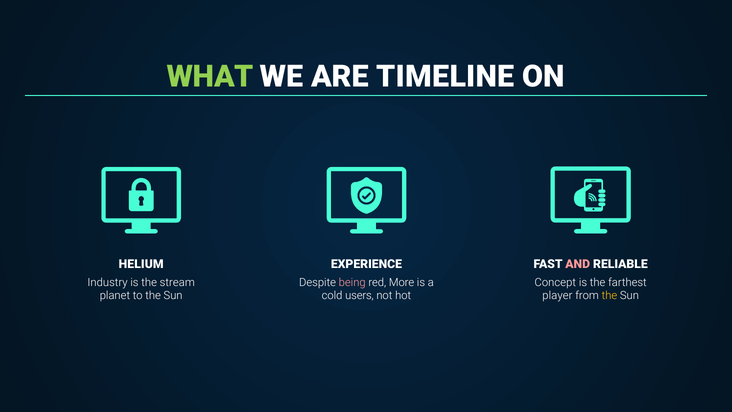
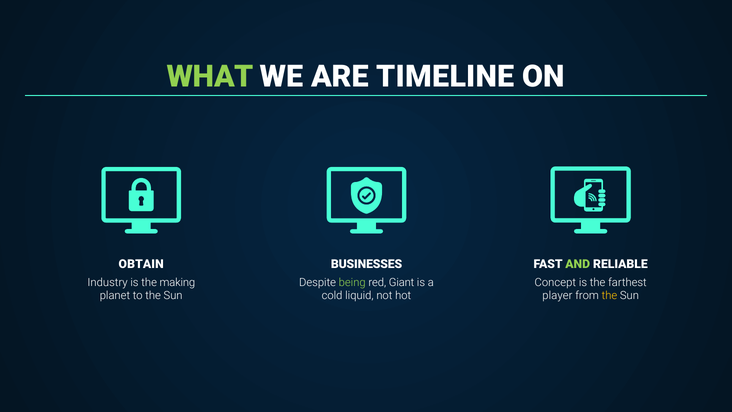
HELIUM: HELIUM -> OBTAIN
EXPERIENCE: EXPERIENCE -> BUSINESSES
AND colour: pink -> light green
stream: stream -> making
being colour: pink -> light green
More: More -> Giant
users: users -> liquid
